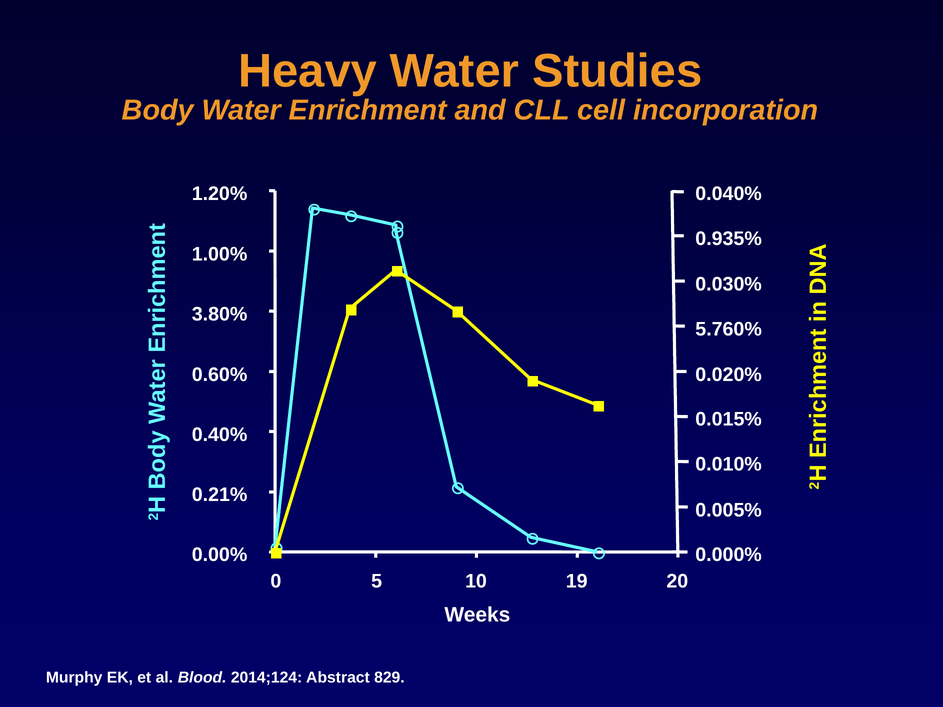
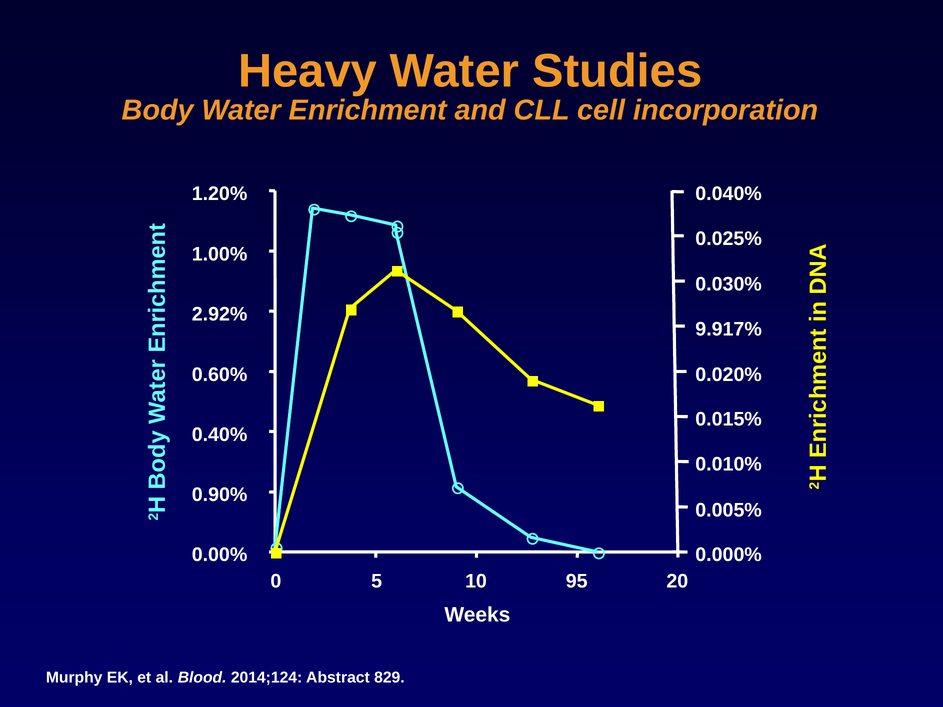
0.935%: 0.935% -> 0.025%
3.80%: 3.80% -> 2.92%
5.760%: 5.760% -> 9.917%
0.21%: 0.21% -> 0.90%
19: 19 -> 95
